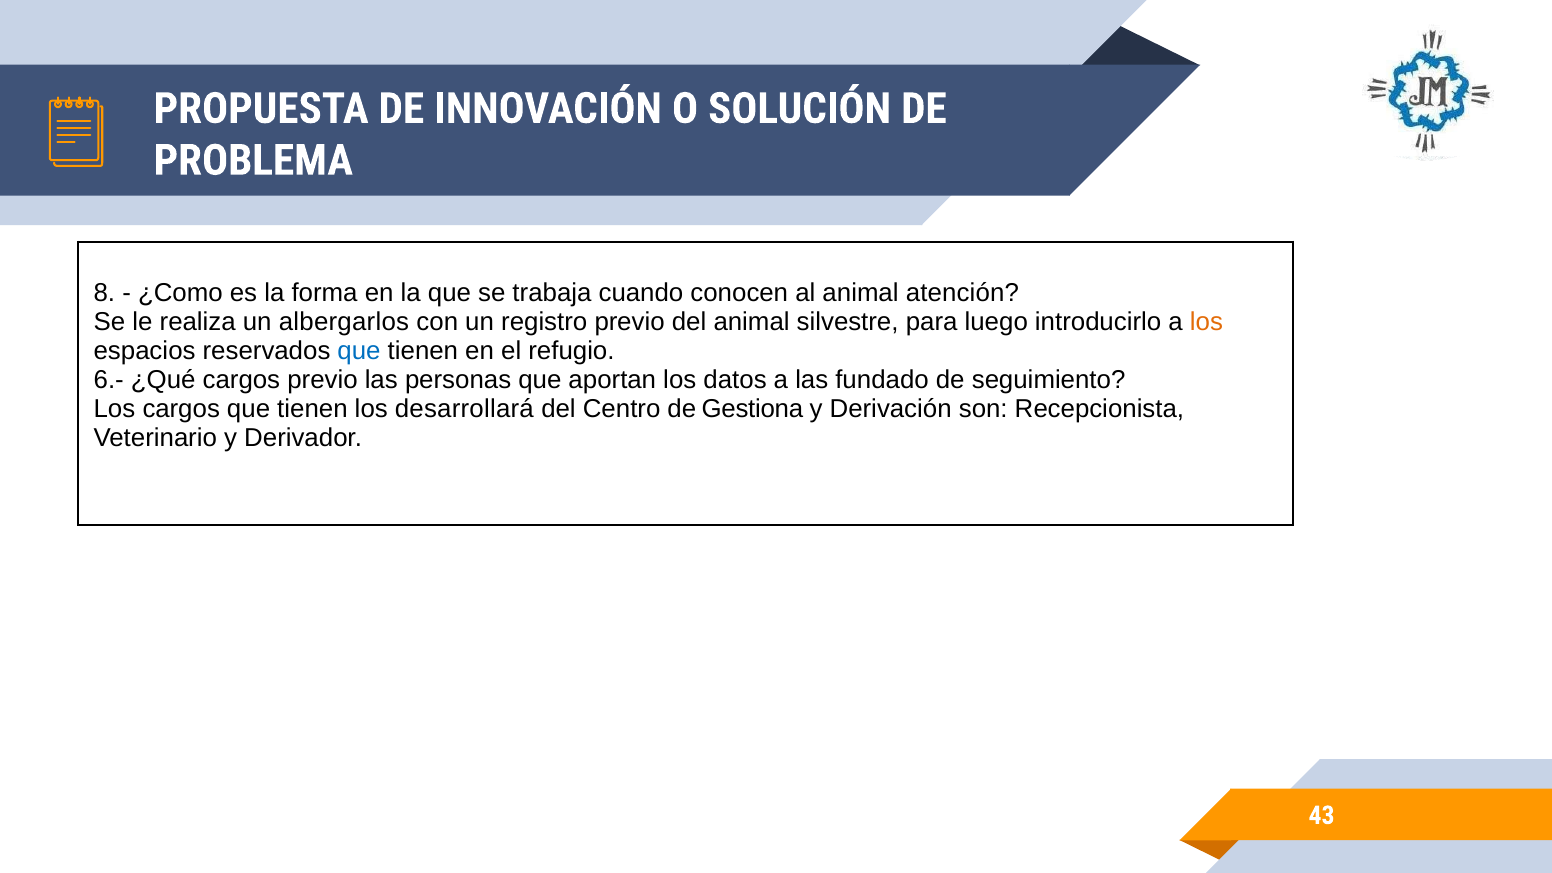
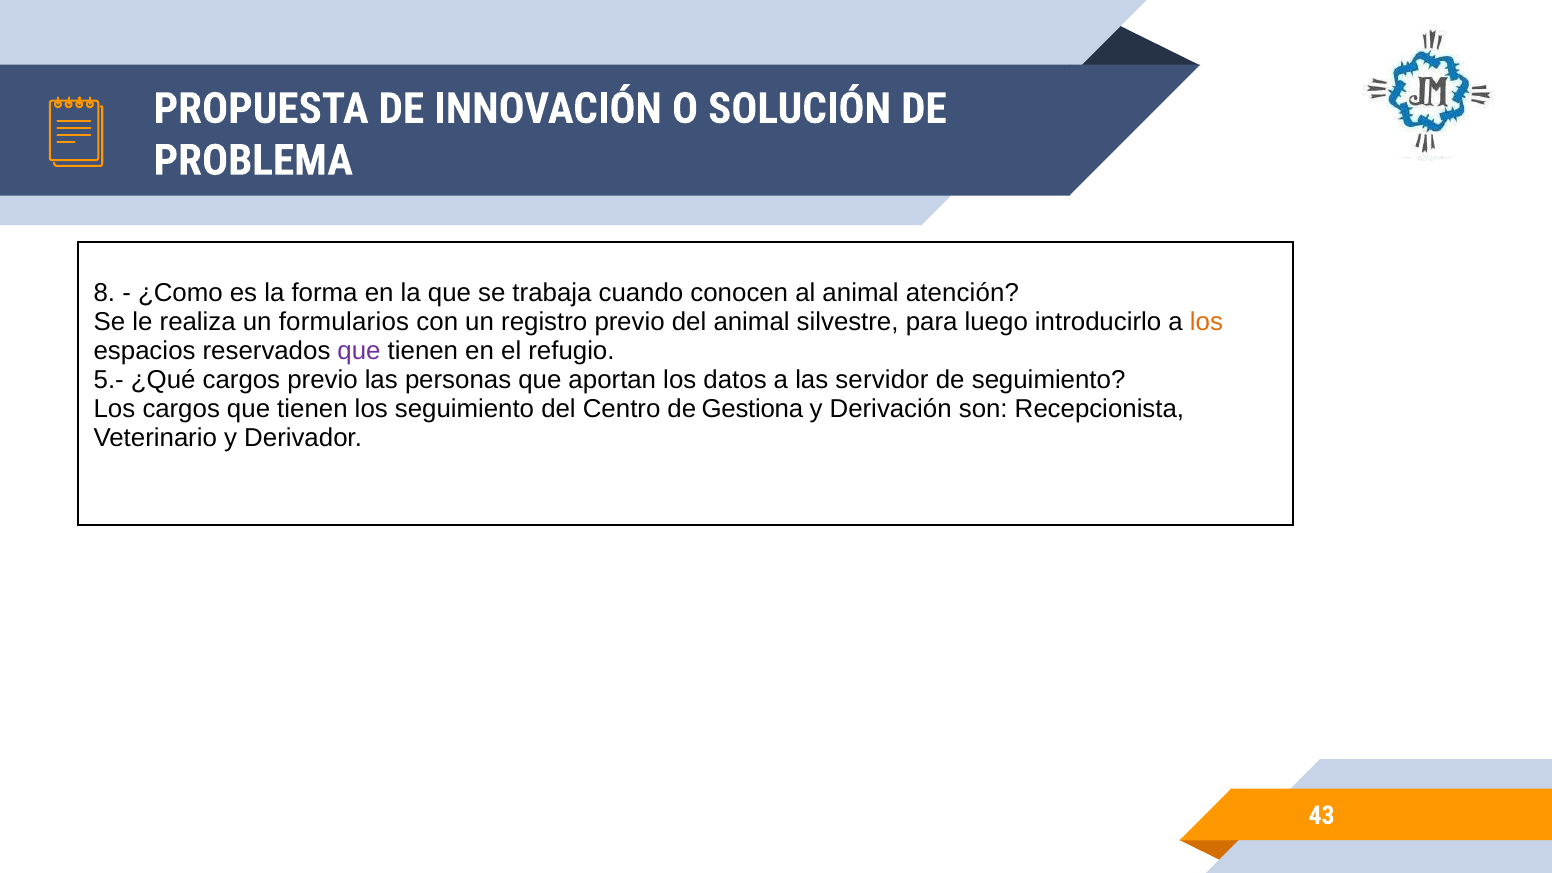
albergarlos: albergarlos -> formularios
que at (359, 351) colour: blue -> purple
6.-: 6.- -> 5.-
fundado: fundado -> servidor
los desarrollará: desarrollará -> seguimiento
